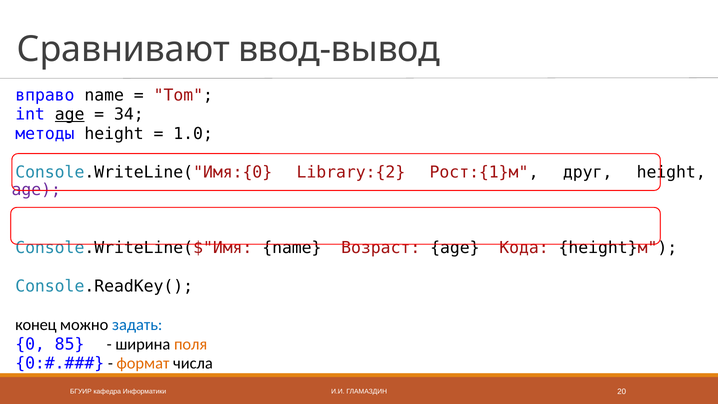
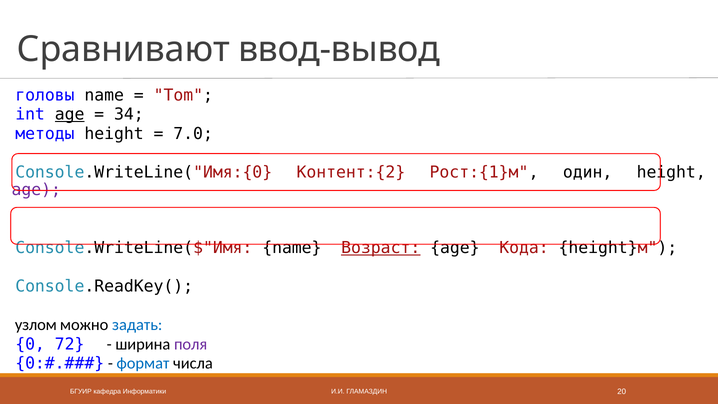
вправо: вправо -> головы
1.0: 1.0 -> 7.0
Library:{2: Library:{2 -> Контент:{2
друг: друг -> один
Возраст underline: none -> present
конец: конец -> узлом
85: 85 -> 72
поля colour: orange -> purple
формат colour: orange -> blue
